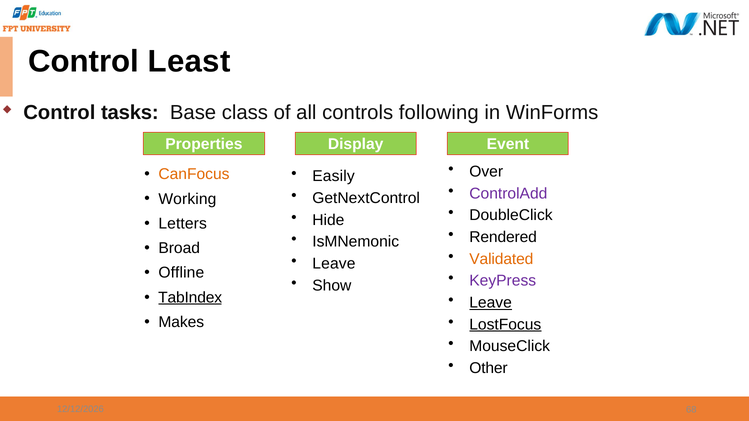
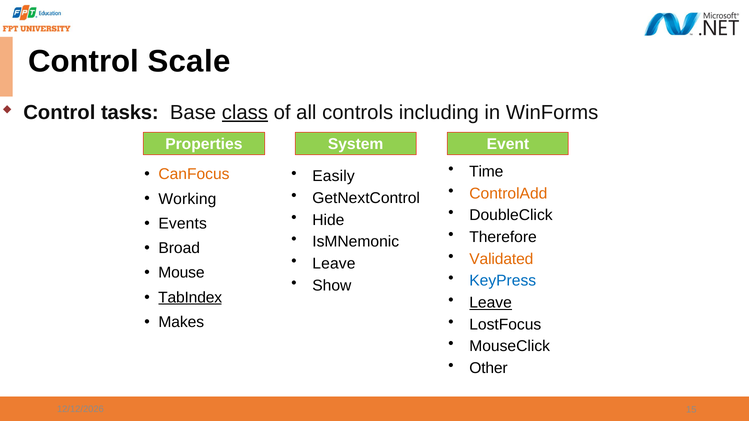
Least: Least -> Scale
class underline: none -> present
following: following -> including
Display: Display -> System
Over: Over -> Time
ControlAdd colour: purple -> orange
Letters: Letters -> Events
Rendered: Rendered -> Therefore
Offline: Offline -> Mouse
KeyPress colour: purple -> blue
LostFocus underline: present -> none
68: 68 -> 15
